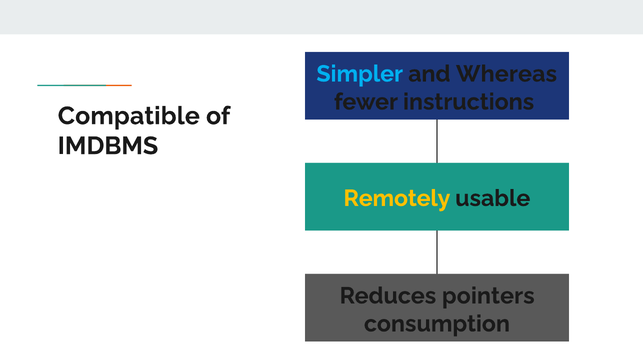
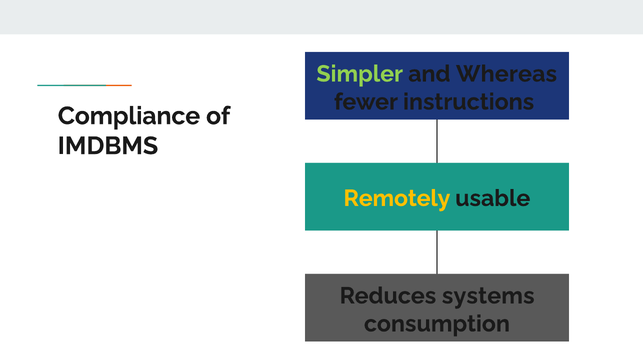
Simpler colour: light blue -> light green
Compatible: Compatible -> Compliance
pointers: pointers -> systems
